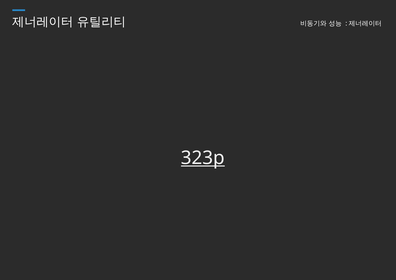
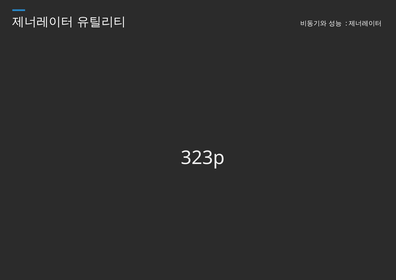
323p underline: present -> none
